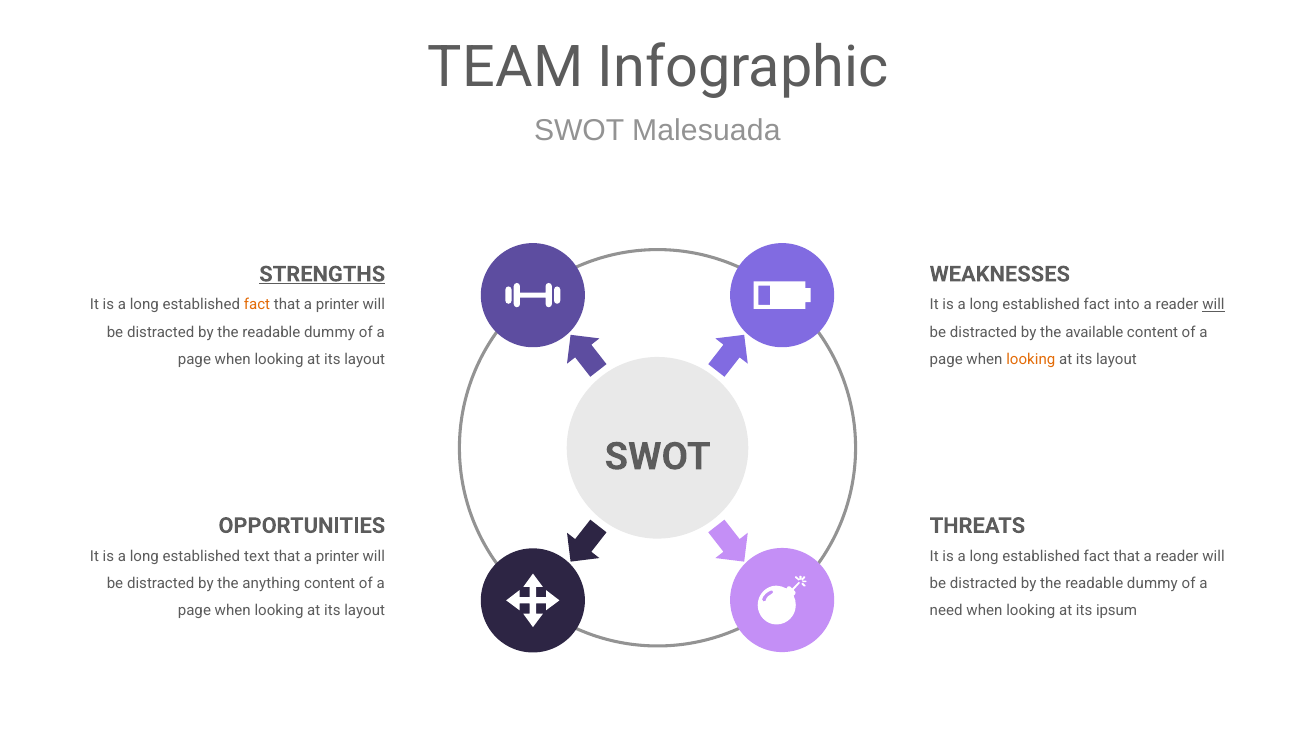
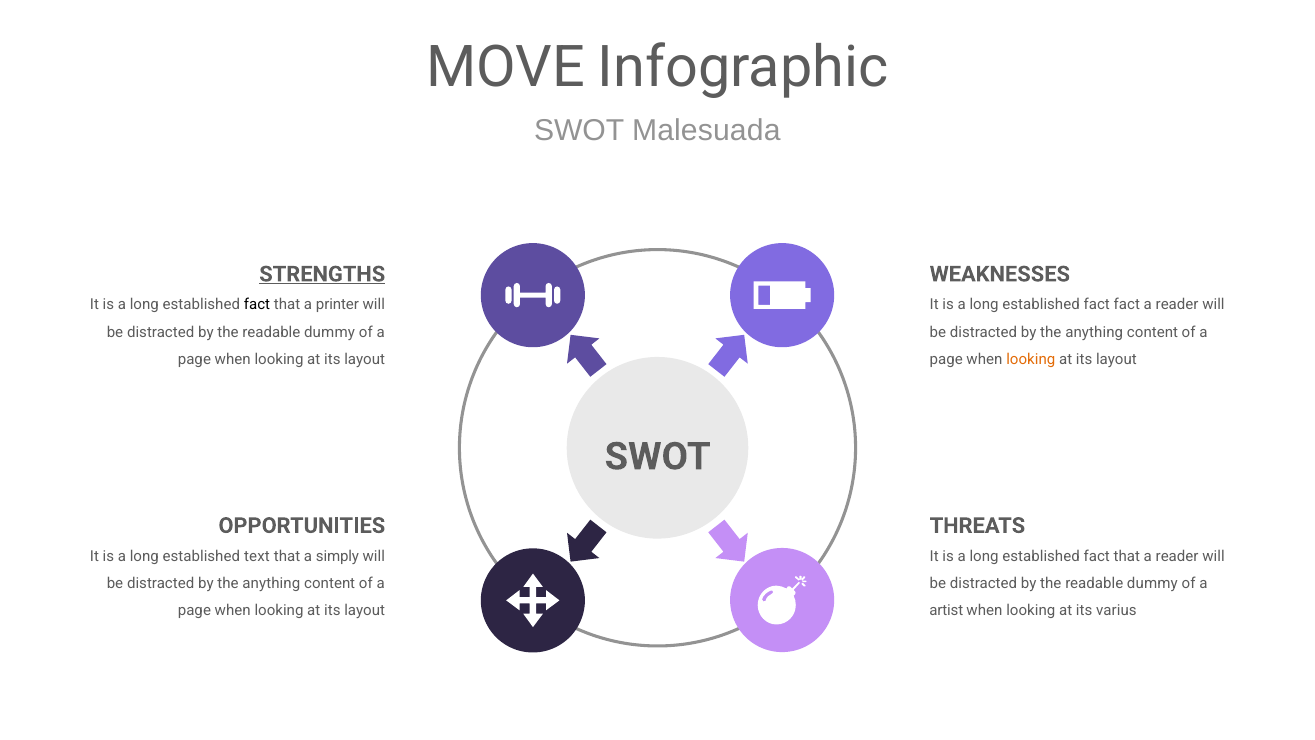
TEAM: TEAM -> MOVE
fact at (257, 305) colour: orange -> black
fact into: into -> fact
will at (1213, 305) underline: present -> none
available at (1094, 332): available -> anything
printer at (337, 556): printer -> simply
need: need -> artist
ipsum: ipsum -> varius
